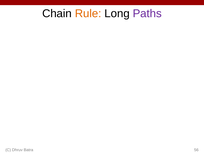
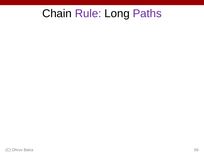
Rule colour: orange -> purple
